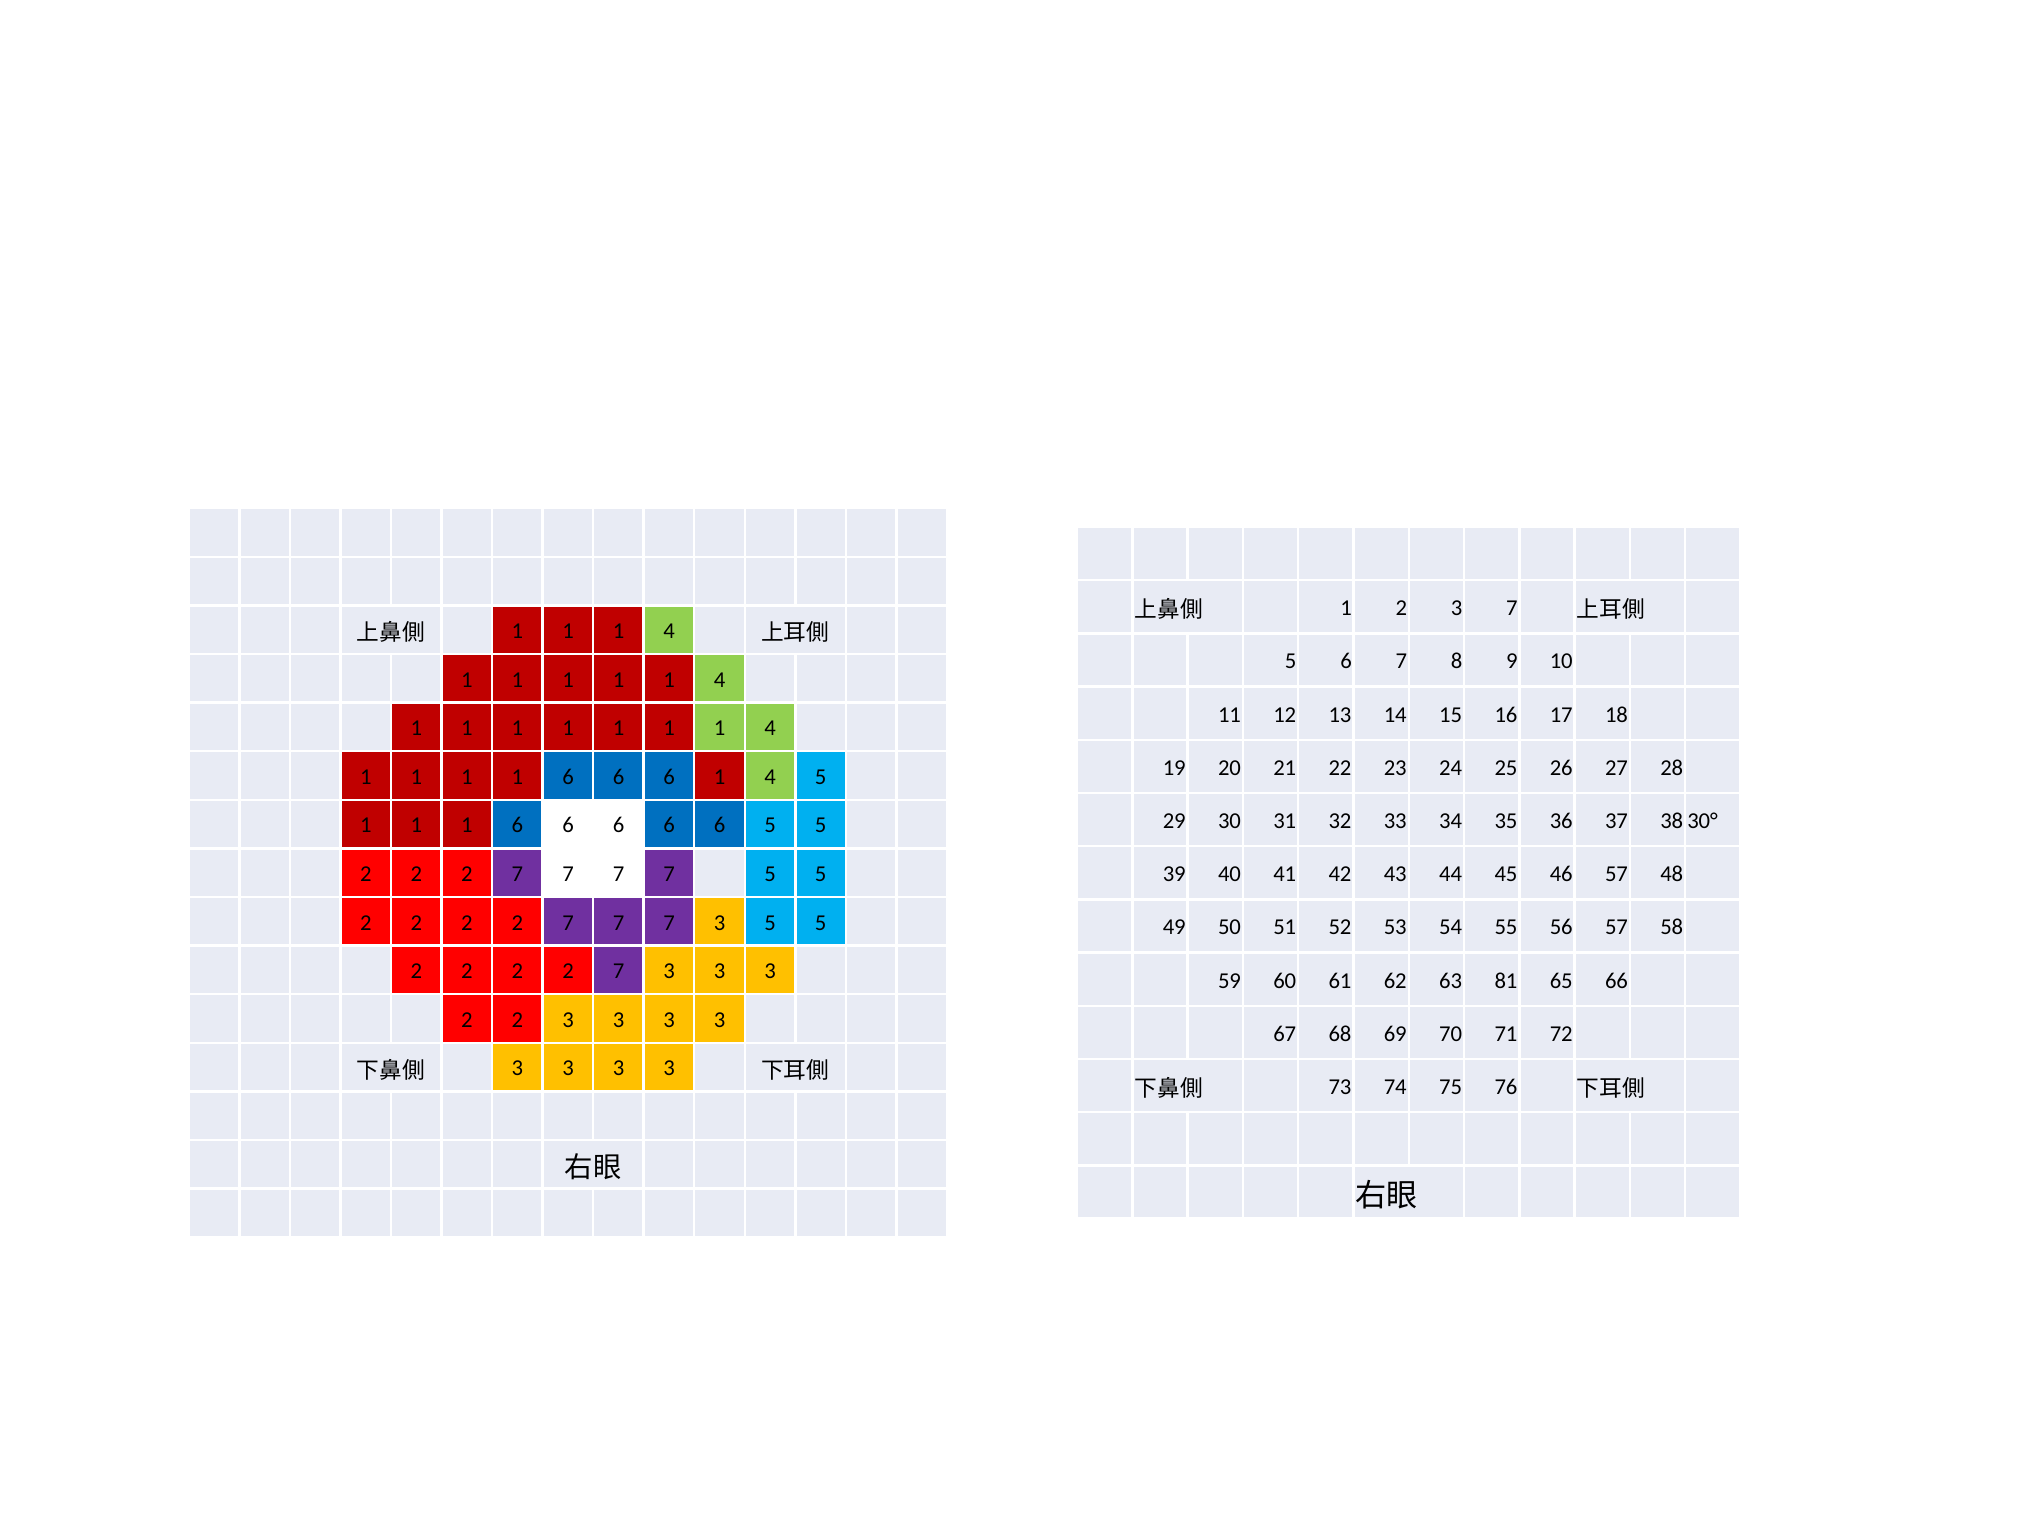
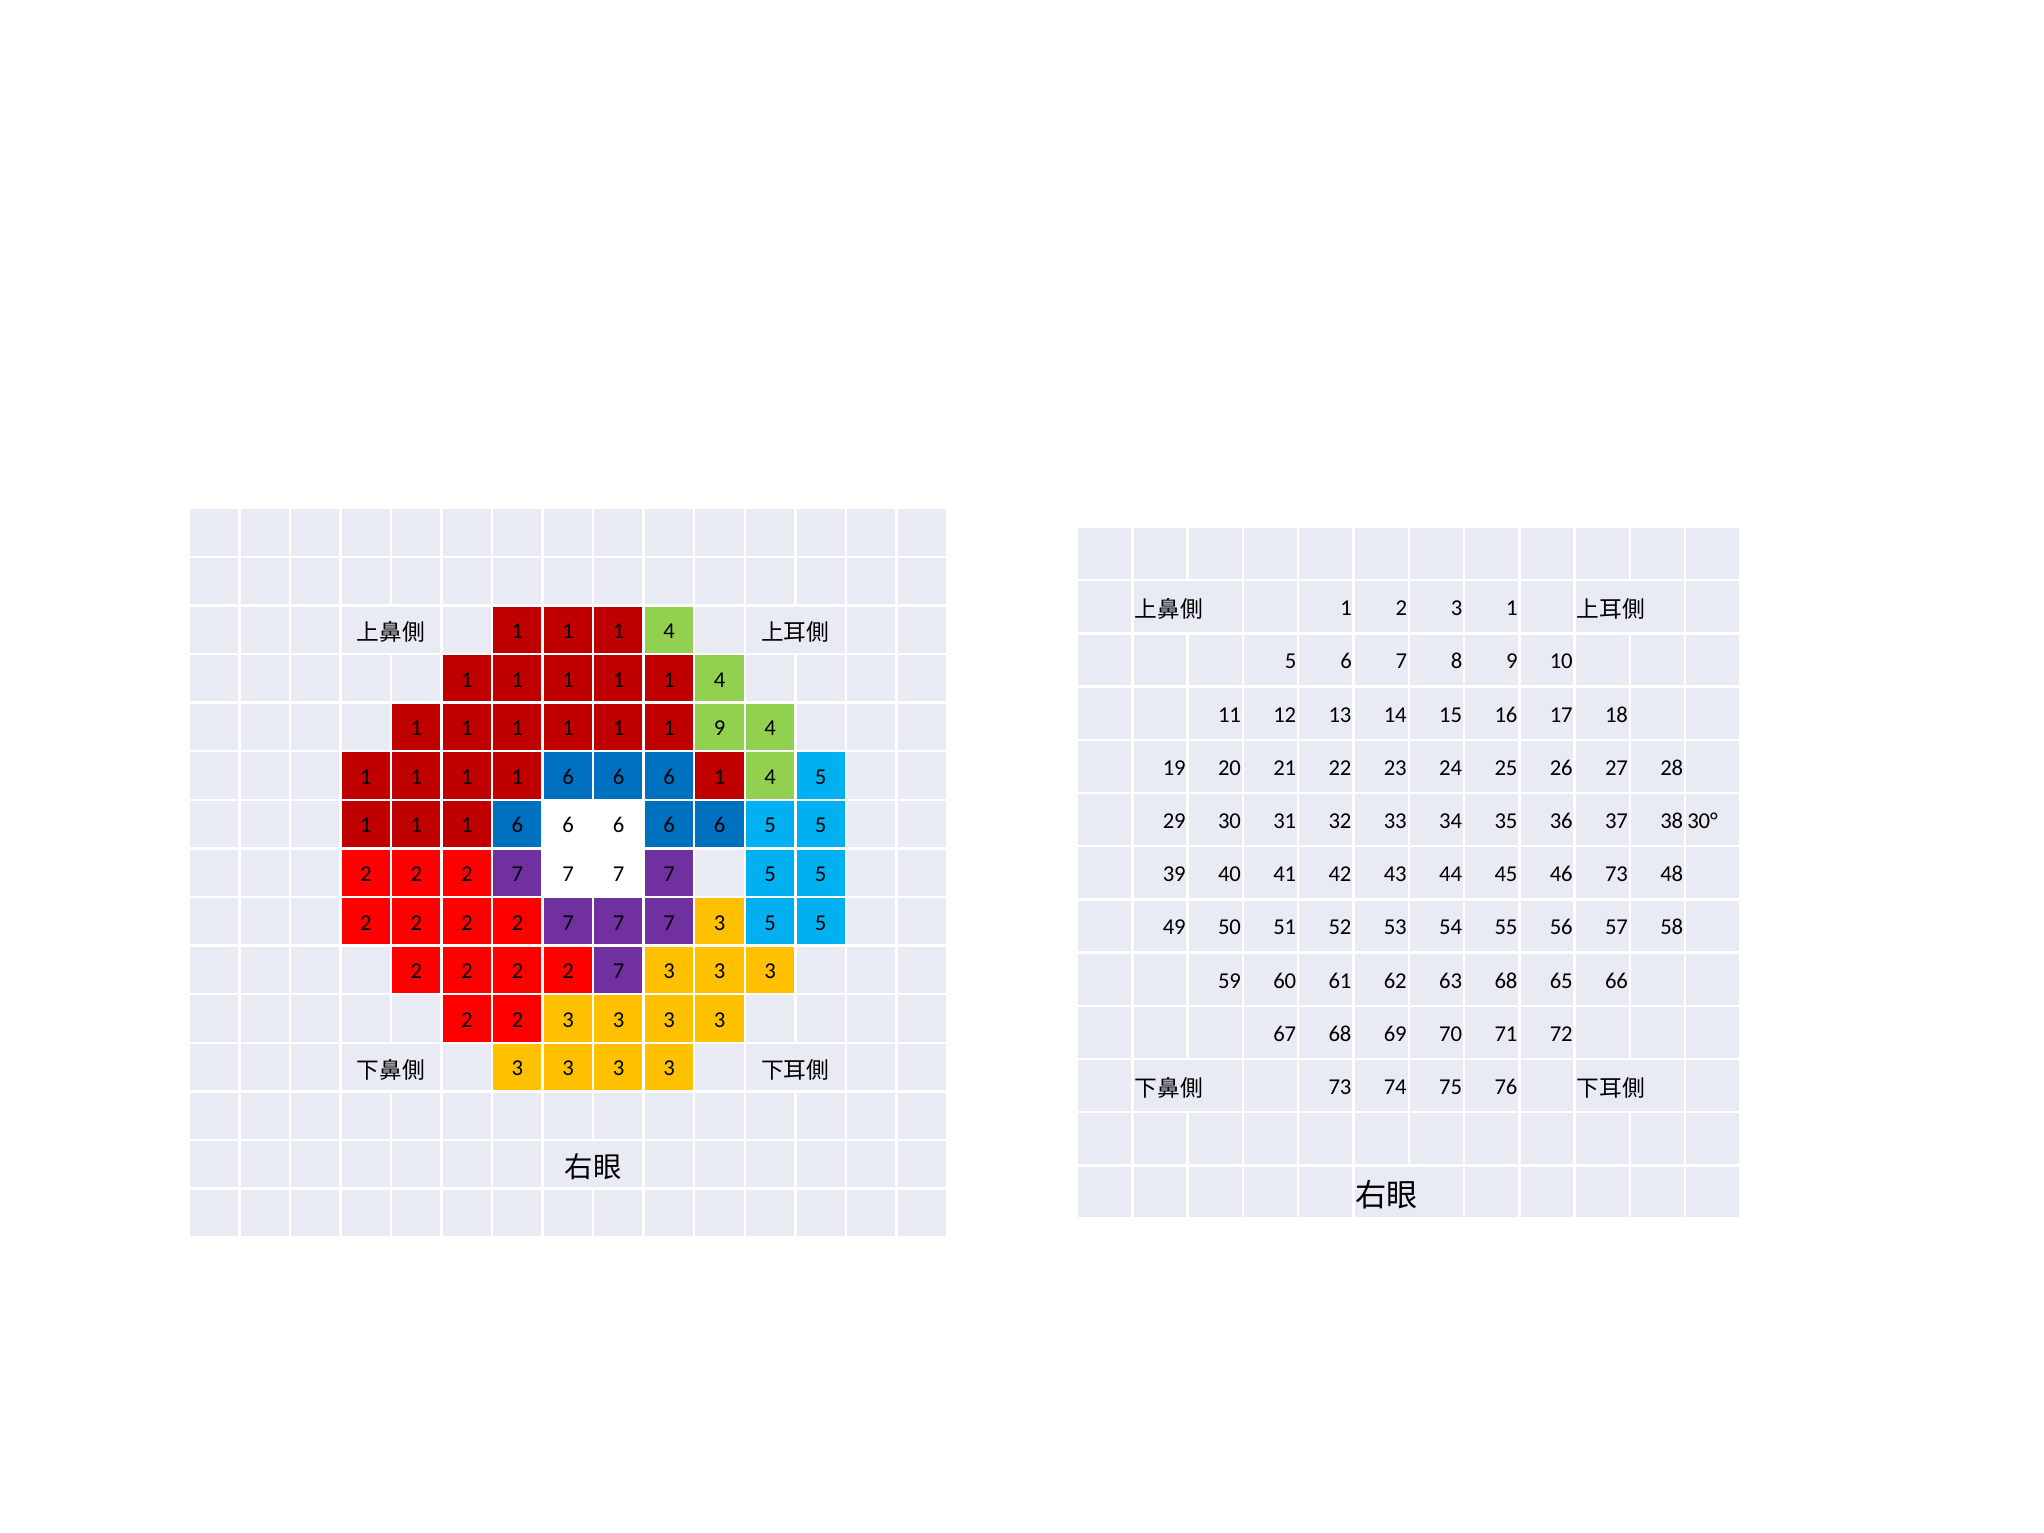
3 7: 7 -> 1
1 at (720, 728): 1 -> 9
46 57: 57 -> 73
63 81: 81 -> 68
